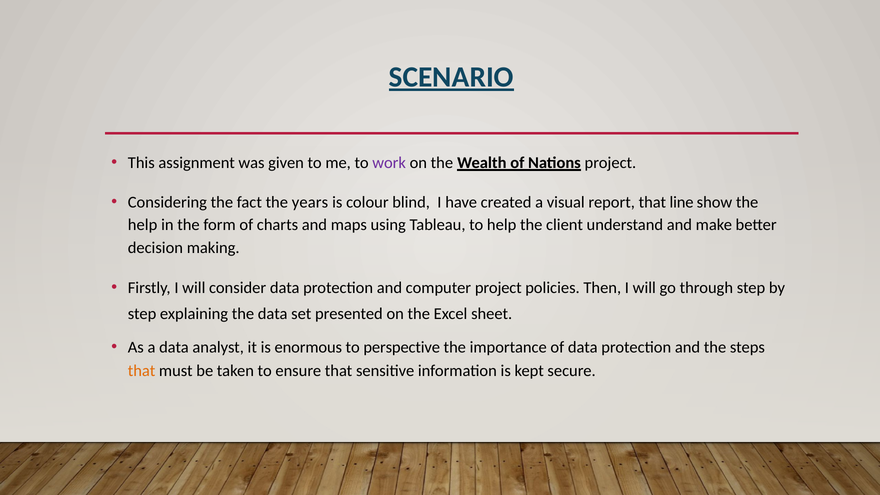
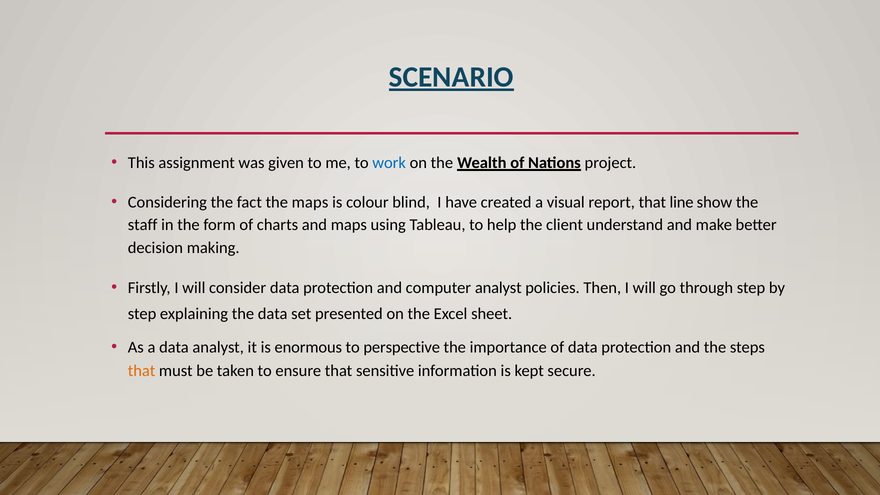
work colour: purple -> blue
the years: years -> maps
help at (143, 225): help -> staff
computer project: project -> analyst
